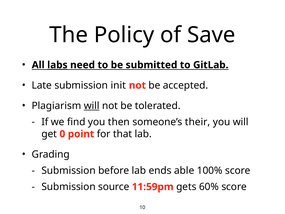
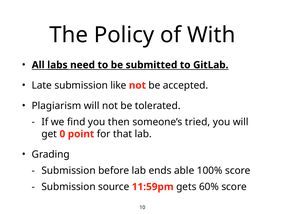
Save: Save -> With
init: init -> like
will at (92, 106) underline: present -> none
their: their -> tried
